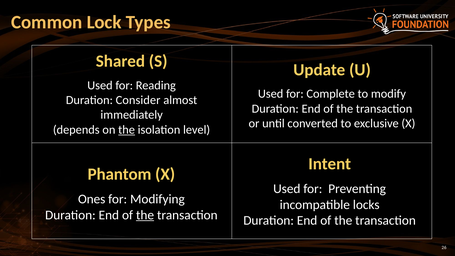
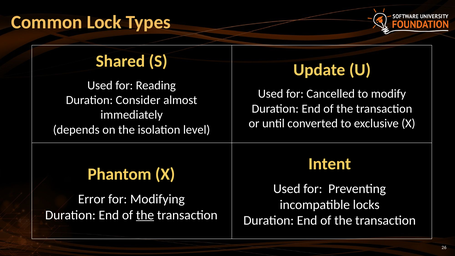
Complete: Complete -> Cancelled
the at (127, 130) underline: present -> none
Ones: Ones -> Error
